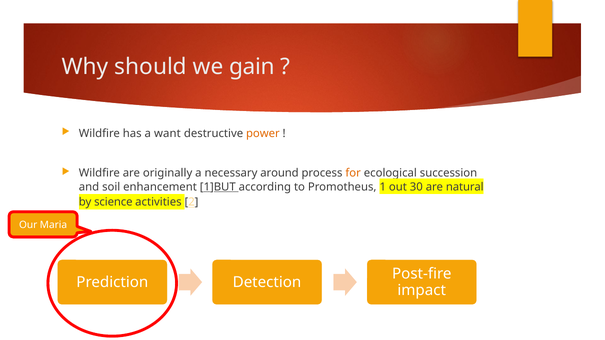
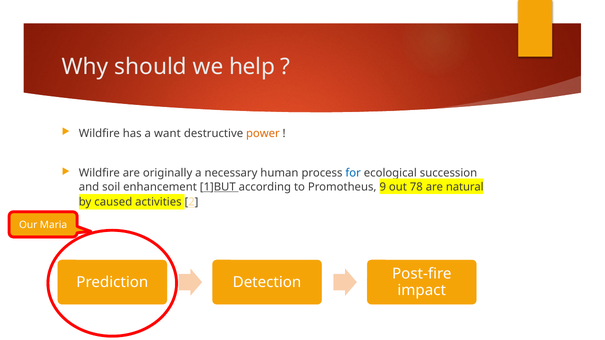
gain: gain -> help
around: around -> human
for colour: orange -> blue
1: 1 -> 9
30: 30 -> 78
science: science -> caused
